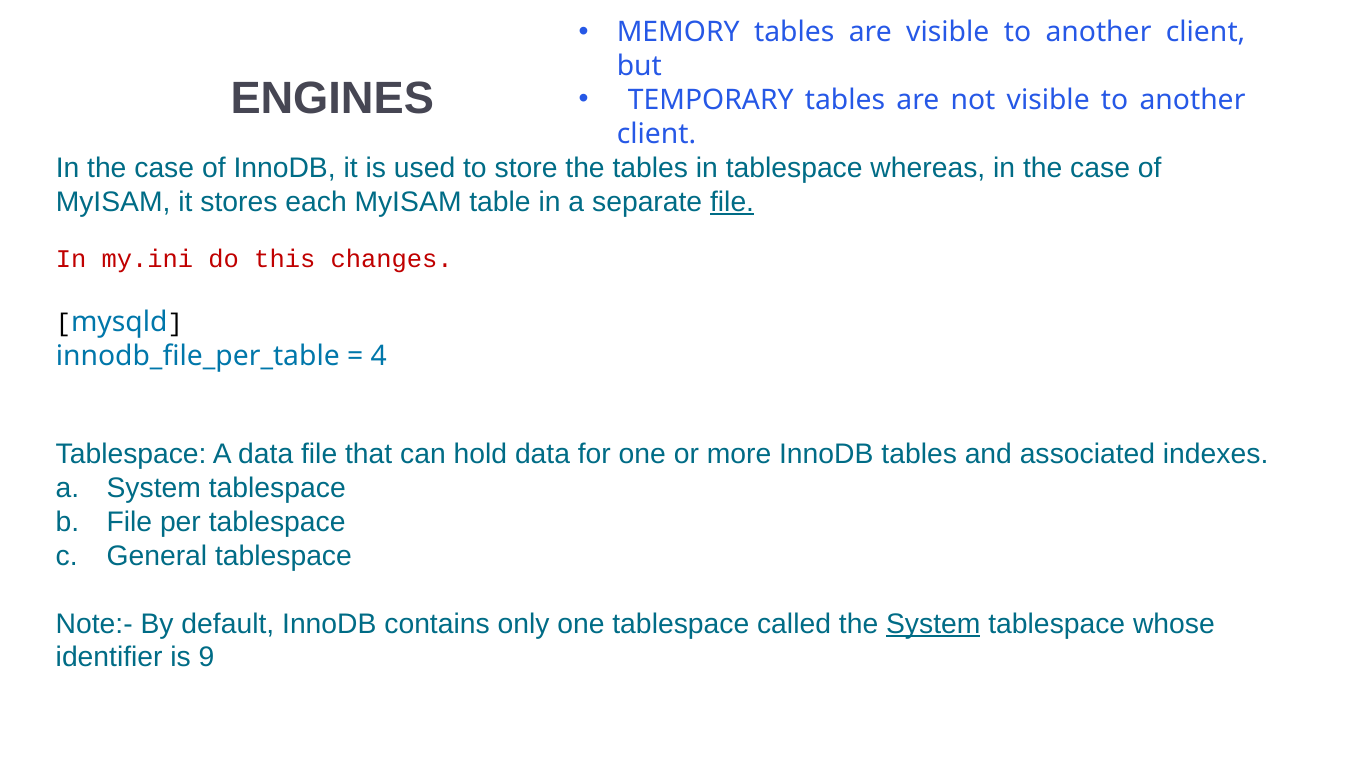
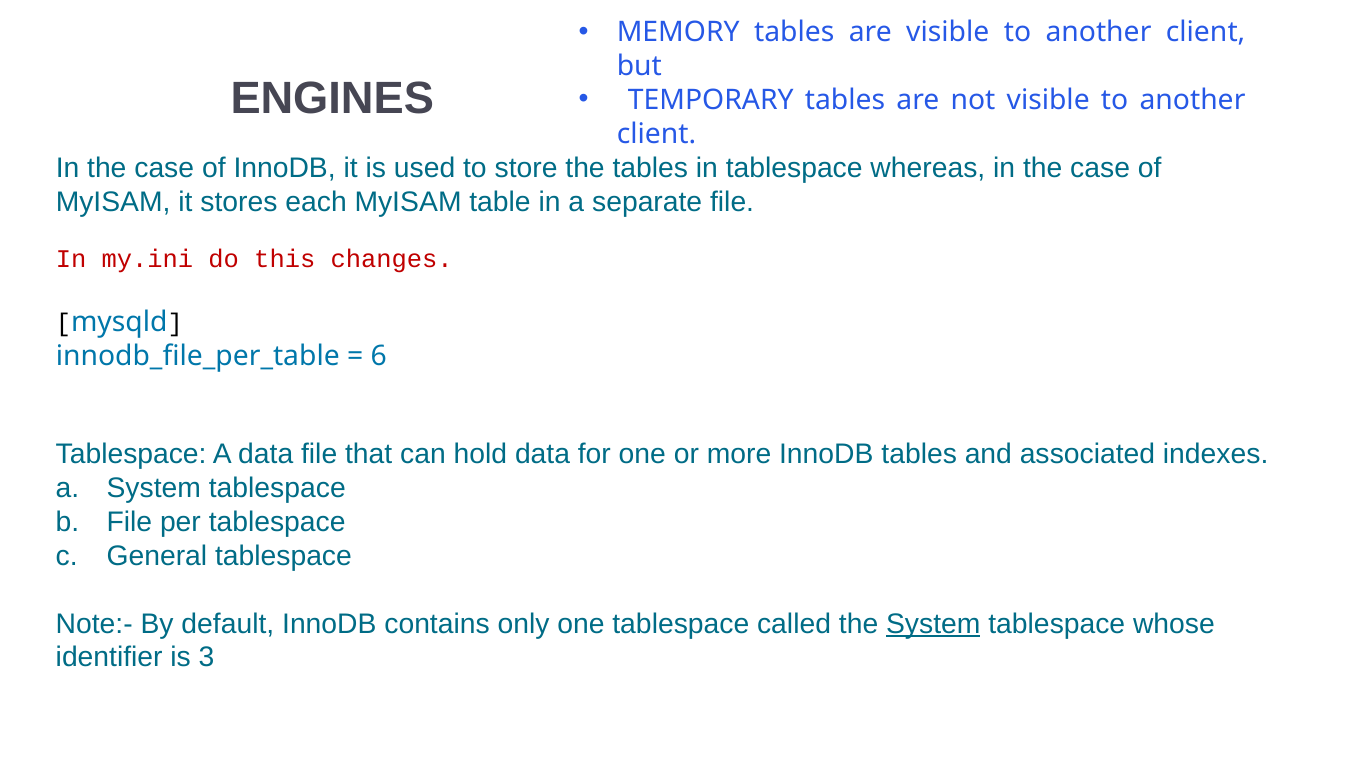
file at (732, 202) underline: present -> none
4: 4 -> 6
9: 9 -> 3
